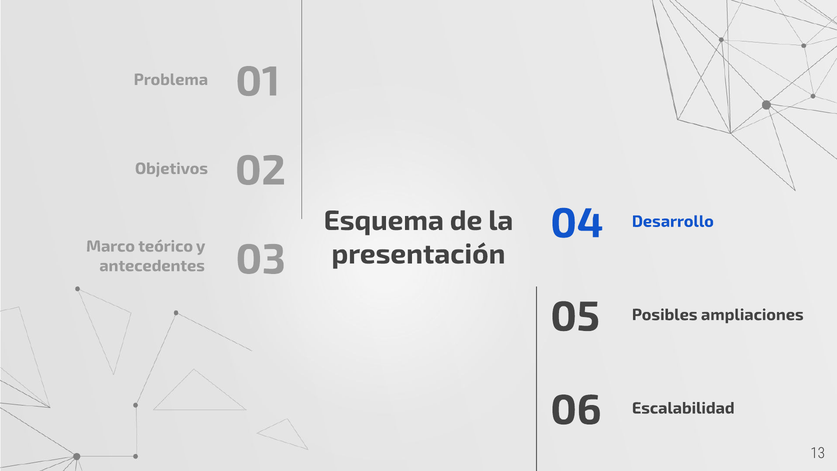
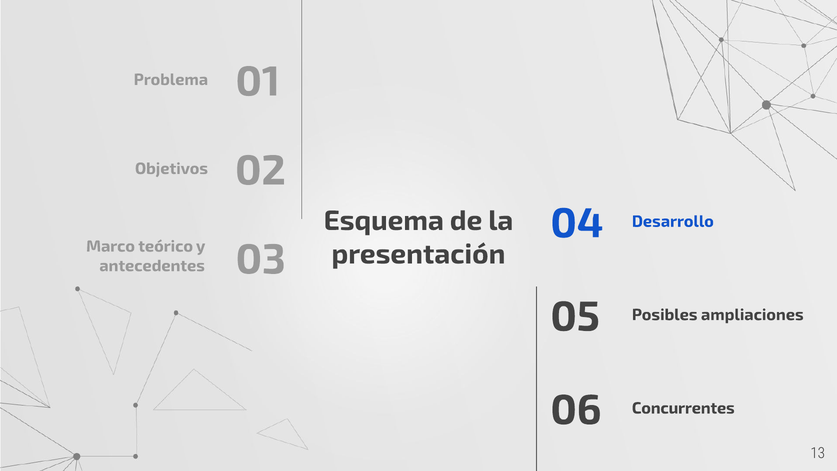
Escalabilidad: Escalabilidad -> Concurrentes
